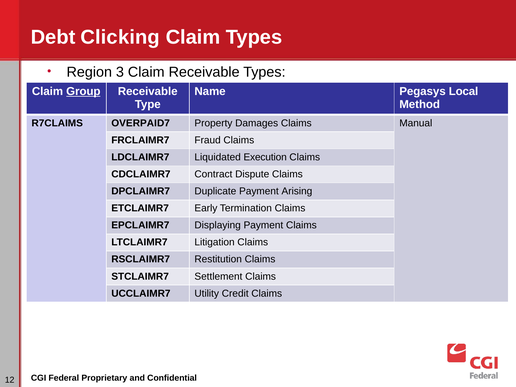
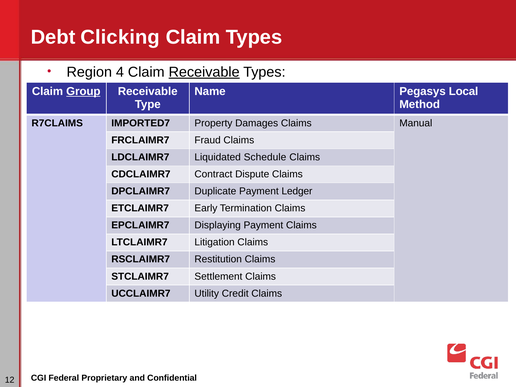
3: 3 -> 4
Receivable at (204, 72) underline: none -> present
OVERPAID7: OVERPAID7 -> IMPORTED7
Execution: Execution -> Schedule
Arising: Arising -> Ledger
